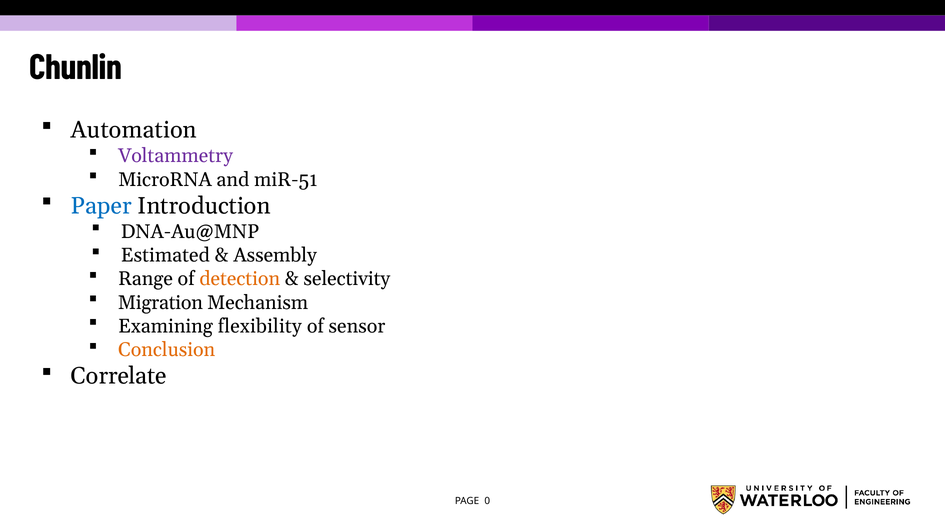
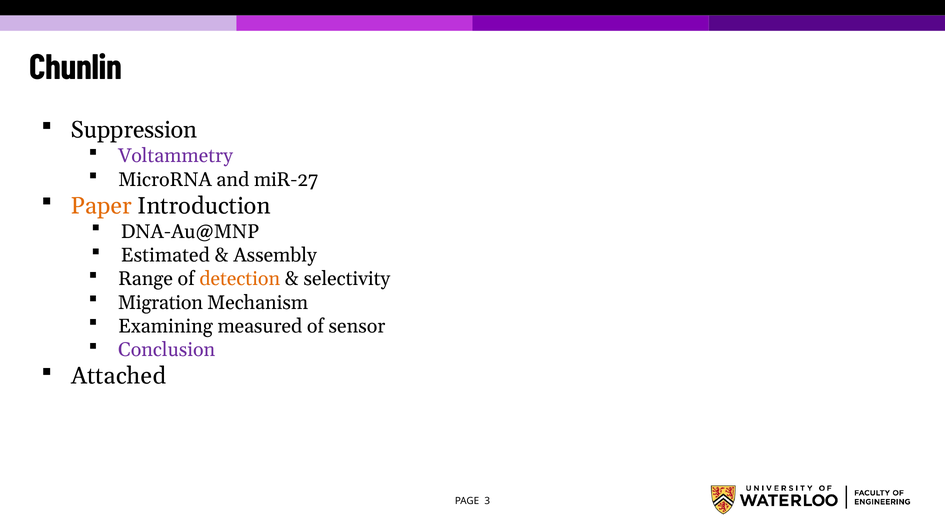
Automation: Automation -> Suppression
miR-51: miR-51 -> miR-27
Paper colour: blue -> orange
flexibility: flexibility -> measured
Conclusion colour: orange -> purple
Correlate: Correlate -> Attached
0: 0 -> 3
